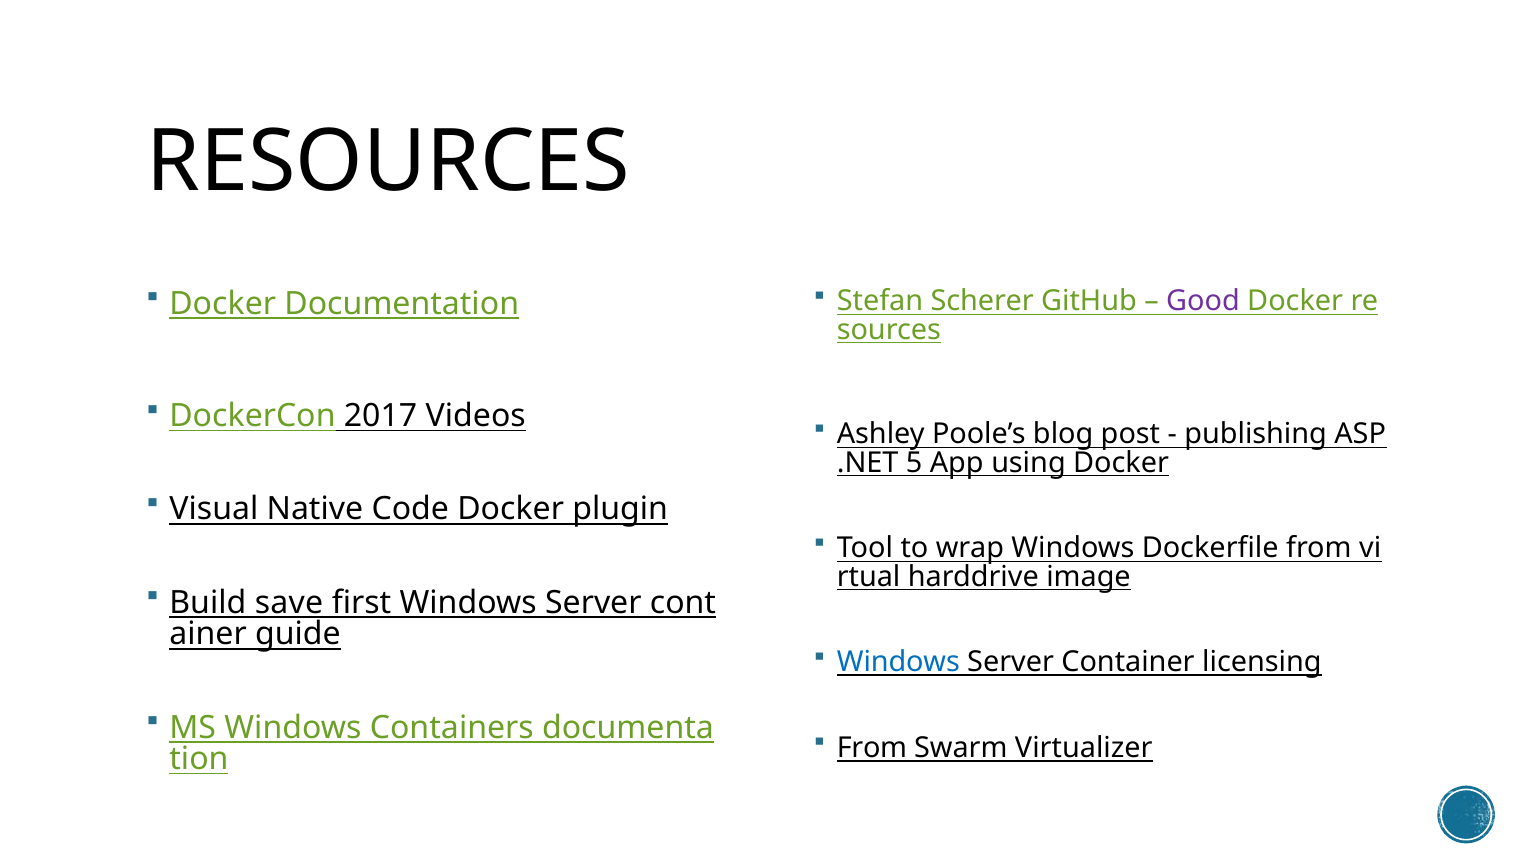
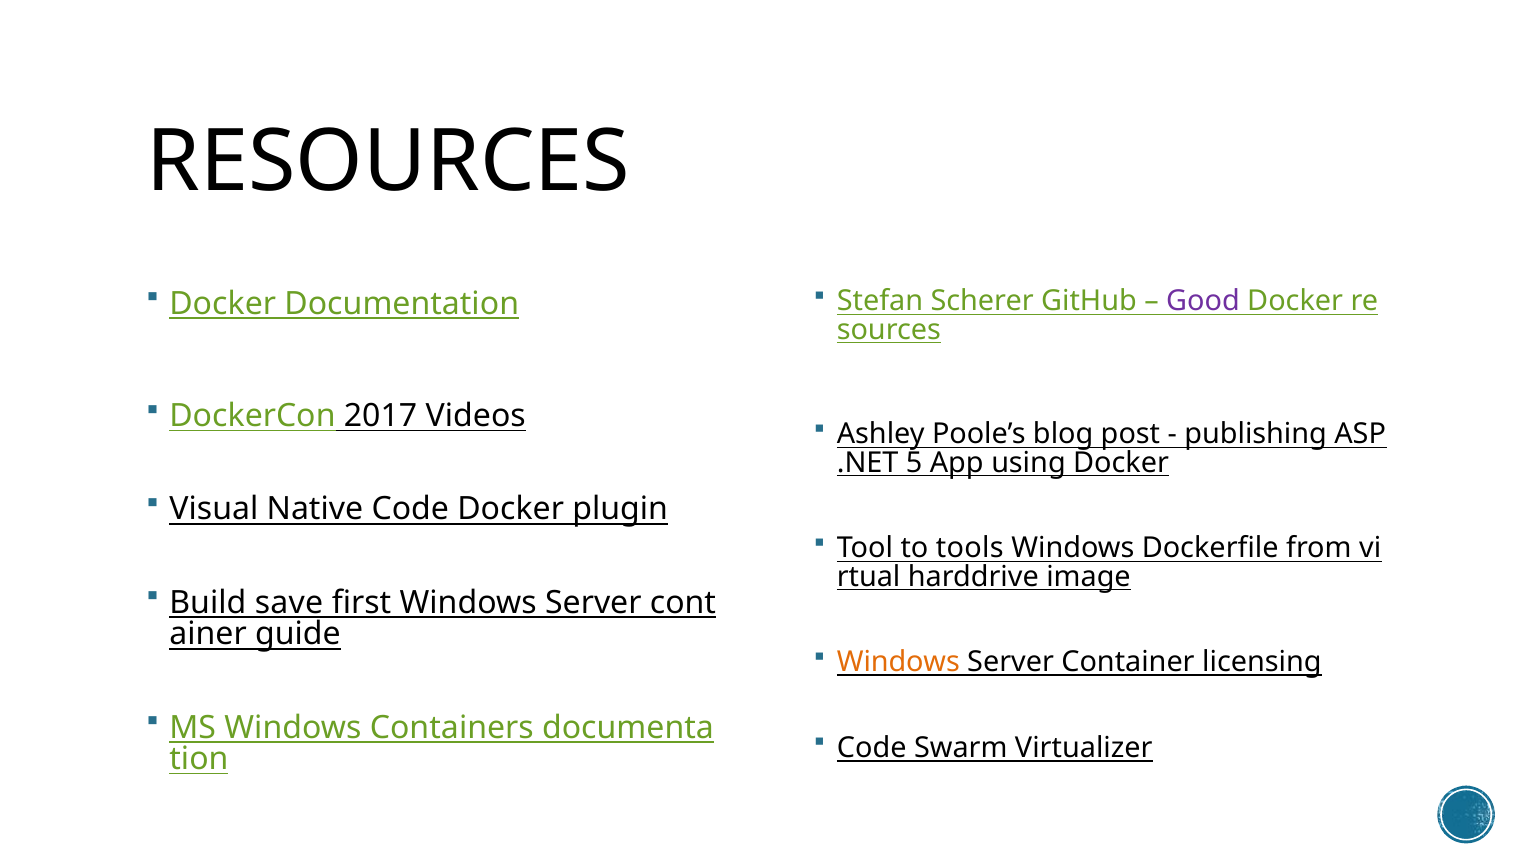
wrap: wrap -> tools
Windows at (898, 662) colour: blue -> orange
From at (872, 747): From -> Code
